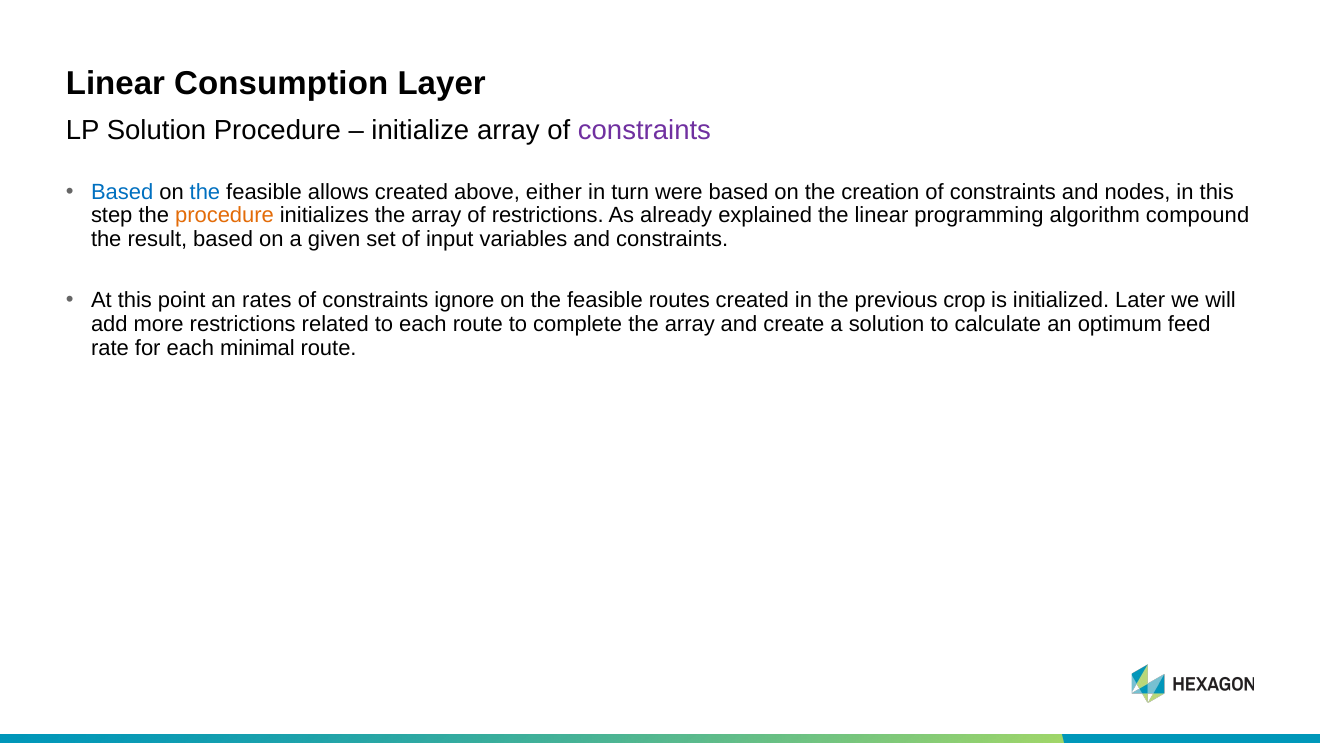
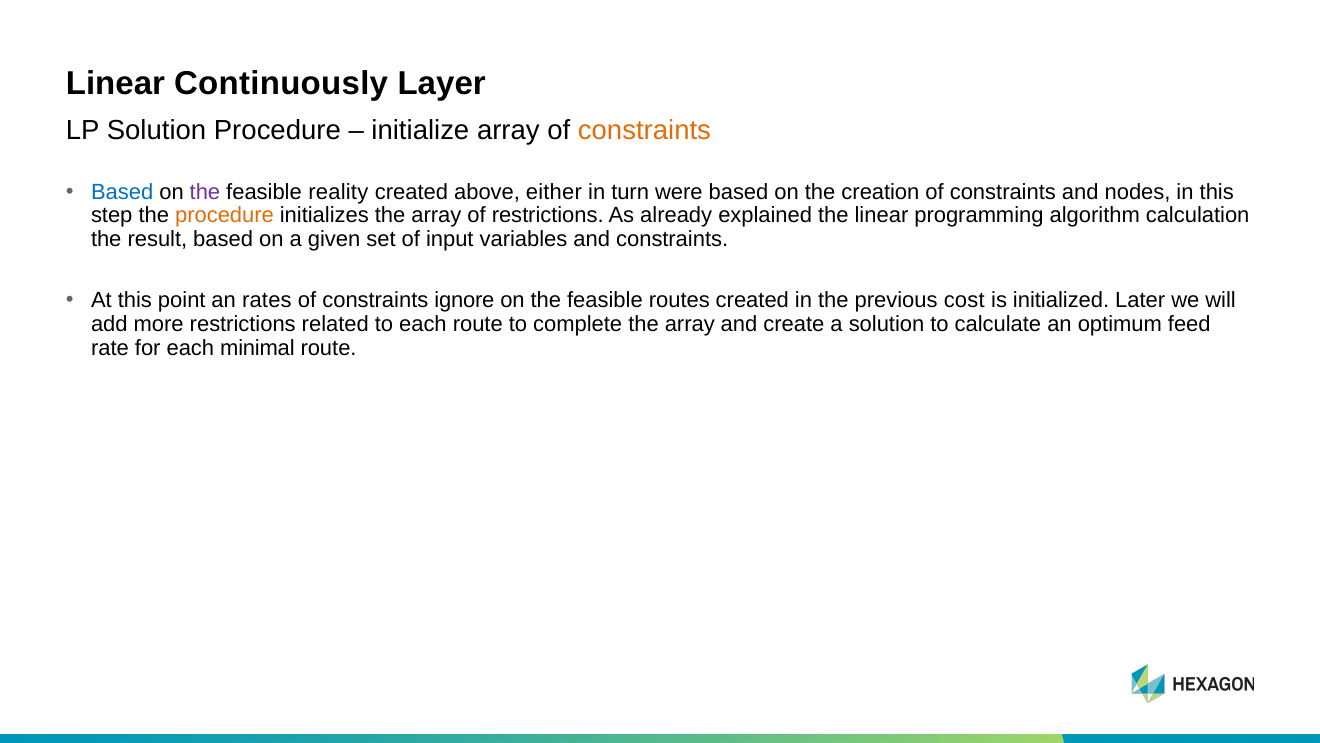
Consumption: Consumption -> Continuously
constraints at (644, 130) colour: purple -> orange
the at (205, 192) colour: blue -> purple
allows: allows -> reality
compound: compound -> calculation
crop: crop -> cost
